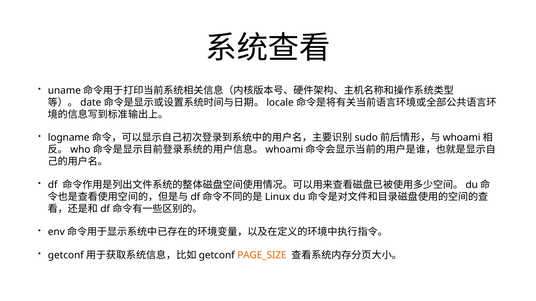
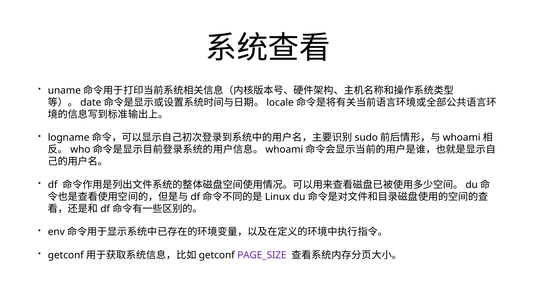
PAGE_SIZE colour: orange -> purple
